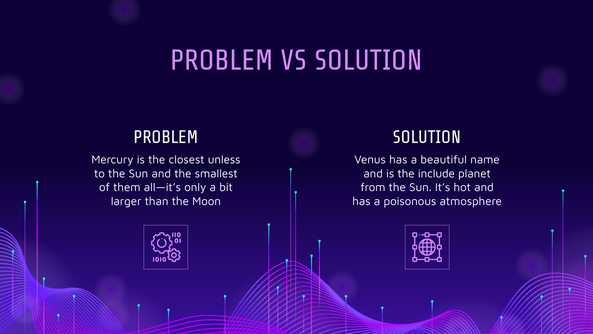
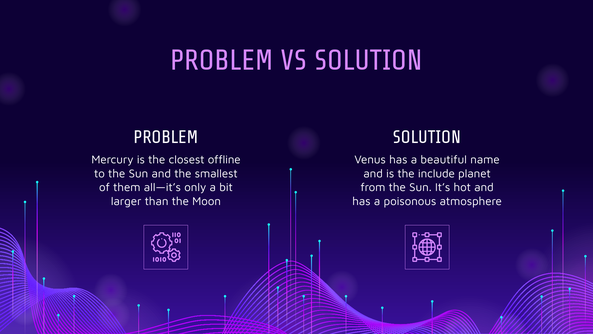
unless: unless -> offline
